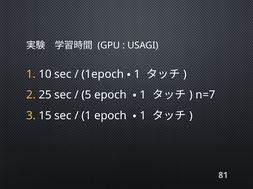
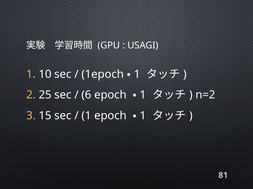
5: 5 -> 6
n=7: n=7 -> n=2
